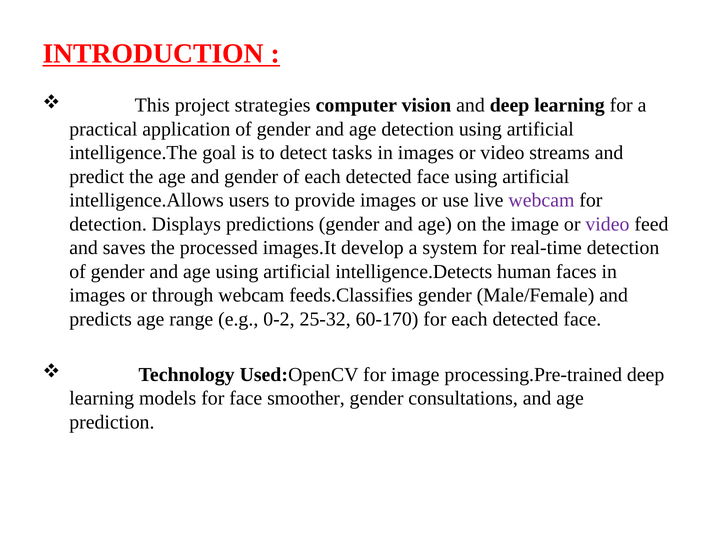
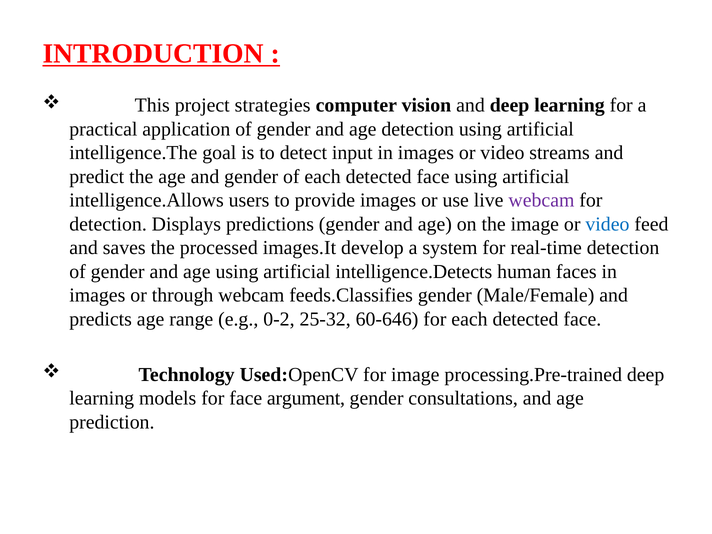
tasks: tasks -> input
video at (607, 224) colour: purple -> blue
60-170: 60-170 -> 60-646
smoother: smoother -> argument
